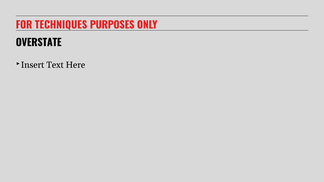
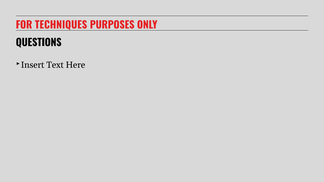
OVERSTATE: OVERSTATE -> QUESTIONS
